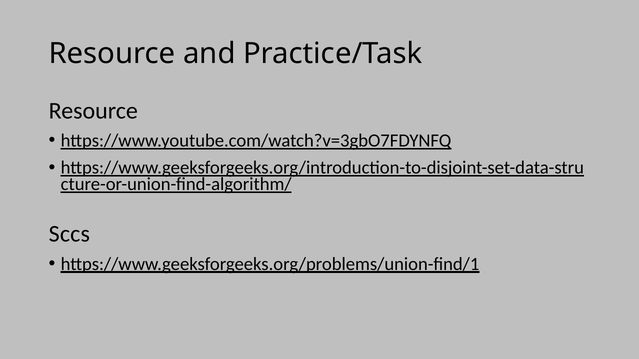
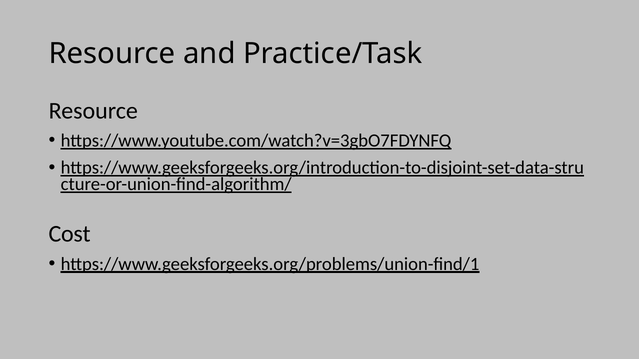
Sccs: Sccs -> Cost
